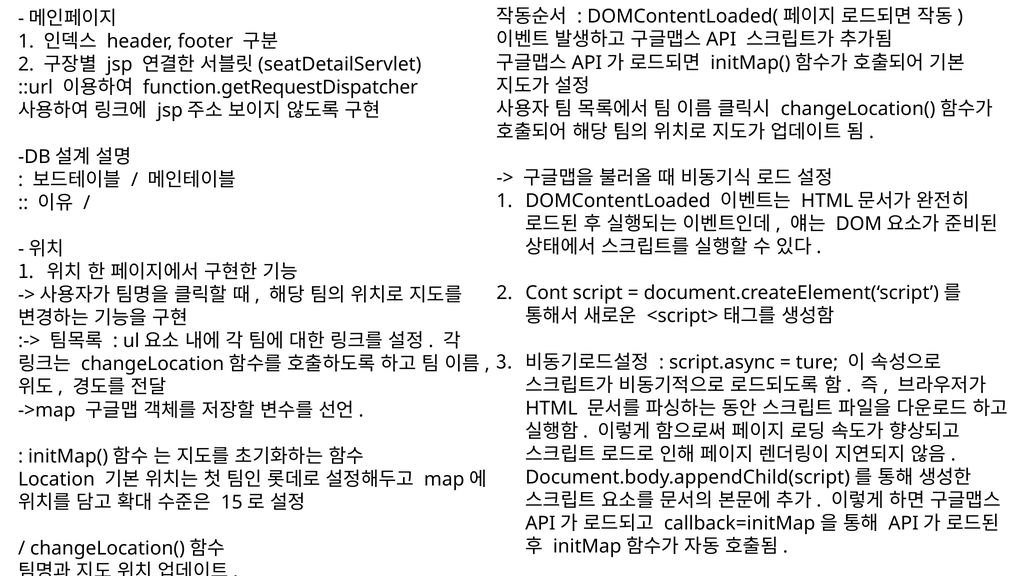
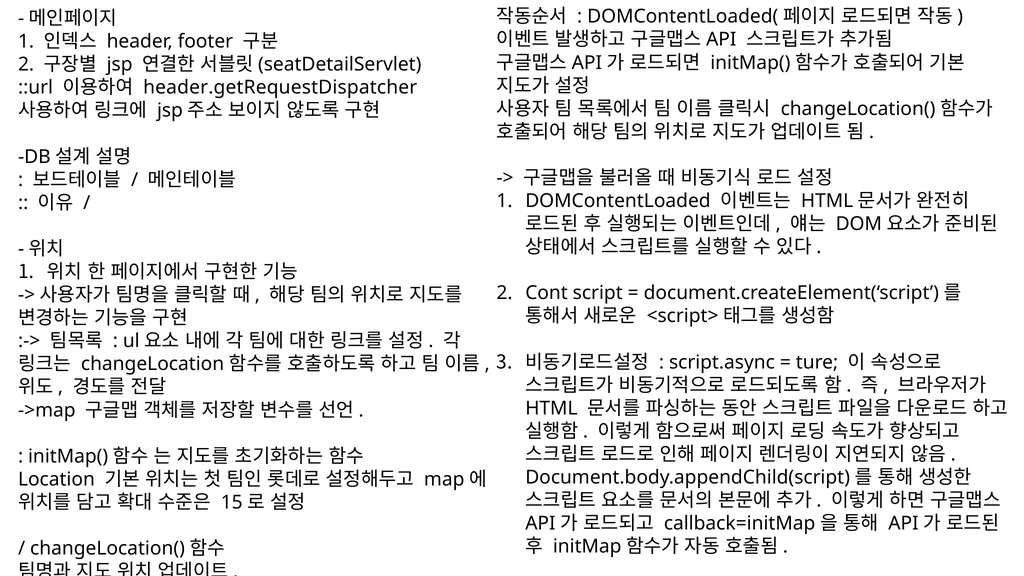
function.getRequestDispatcher: function.getRequestDispatcher -> header.getRequestDispatcher
